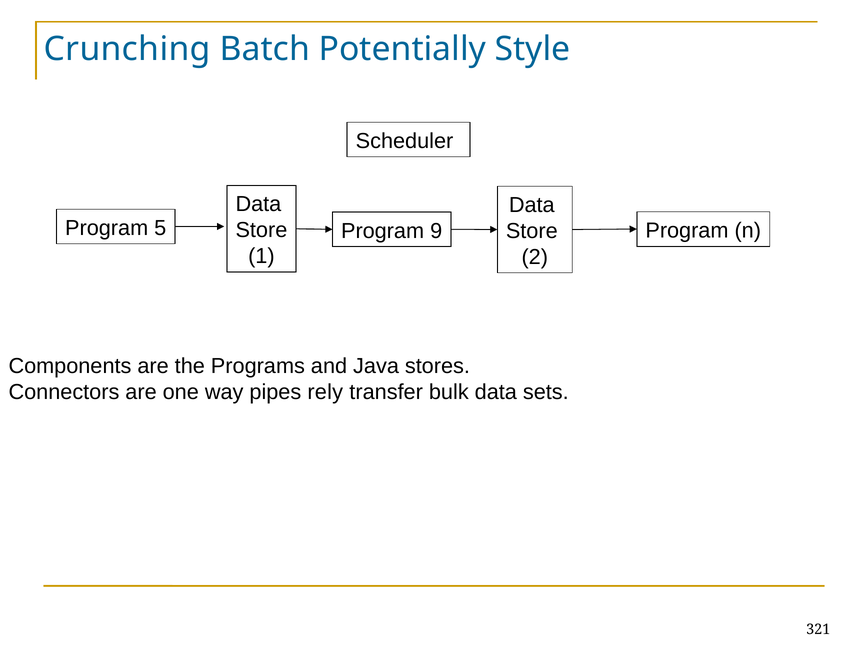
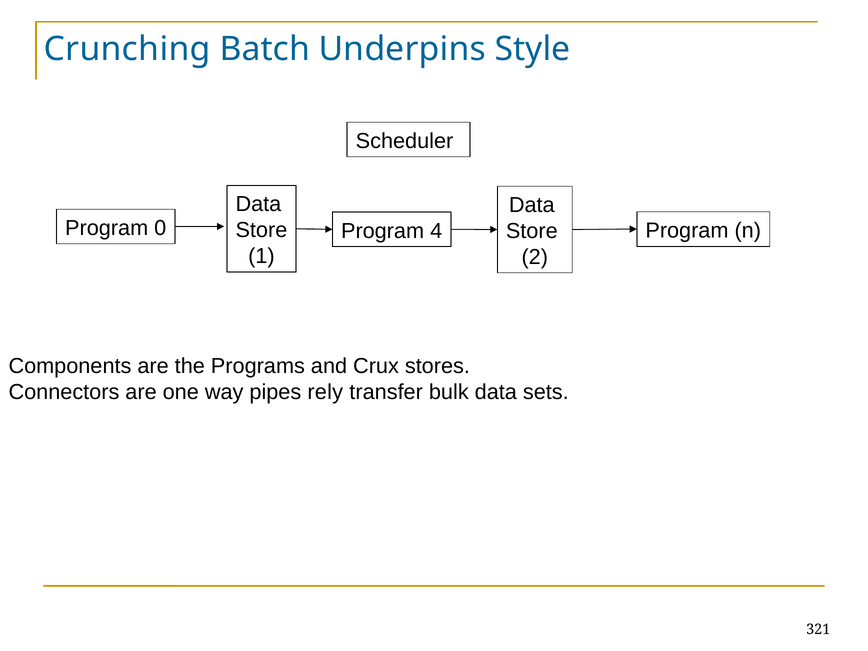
Potentially: Potentially -> Underpins
5: 5 -> 0
9: 9 -> 4
Java: Java -> Crux
